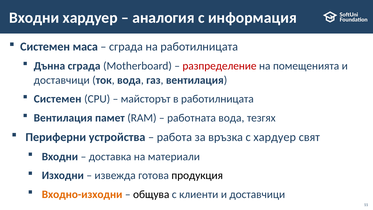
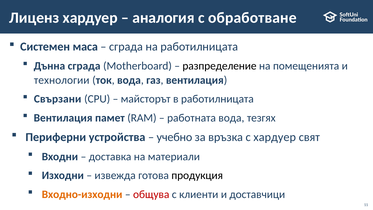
Входни at (34, 18): Входни -> Лиценз
информация: информация -> обработване
разпределение colour: red -> black
доставчици at (62, 80): доставчици -> технологии
Системен at (58, 99): Системен -> Свързани
работа: работа -> учебно
общува colour: black -> red
